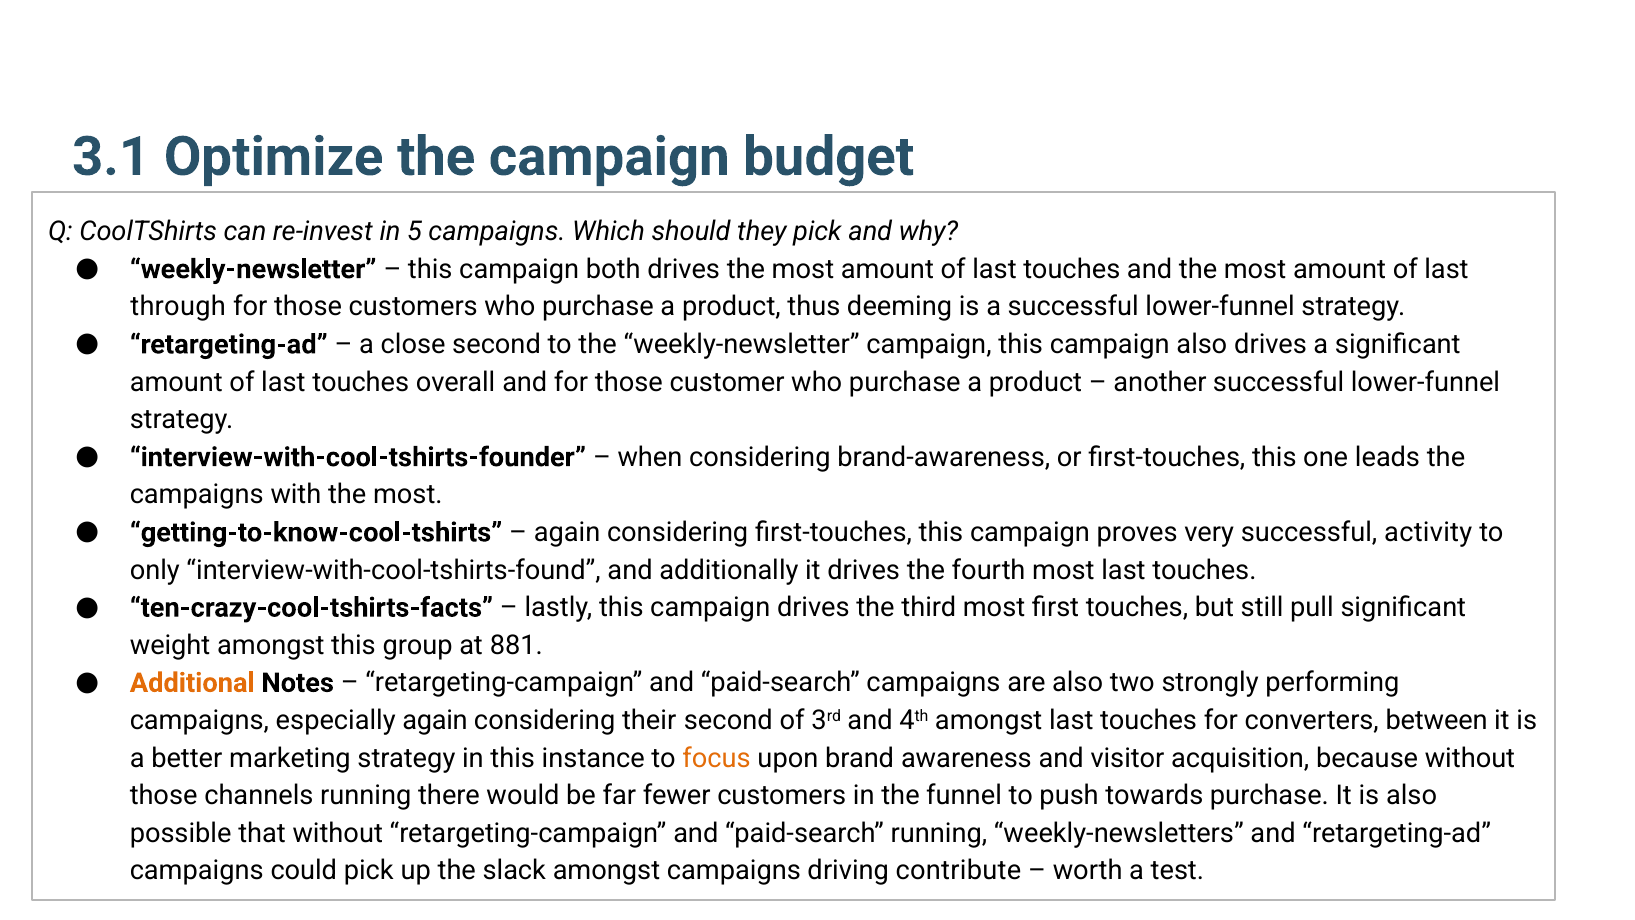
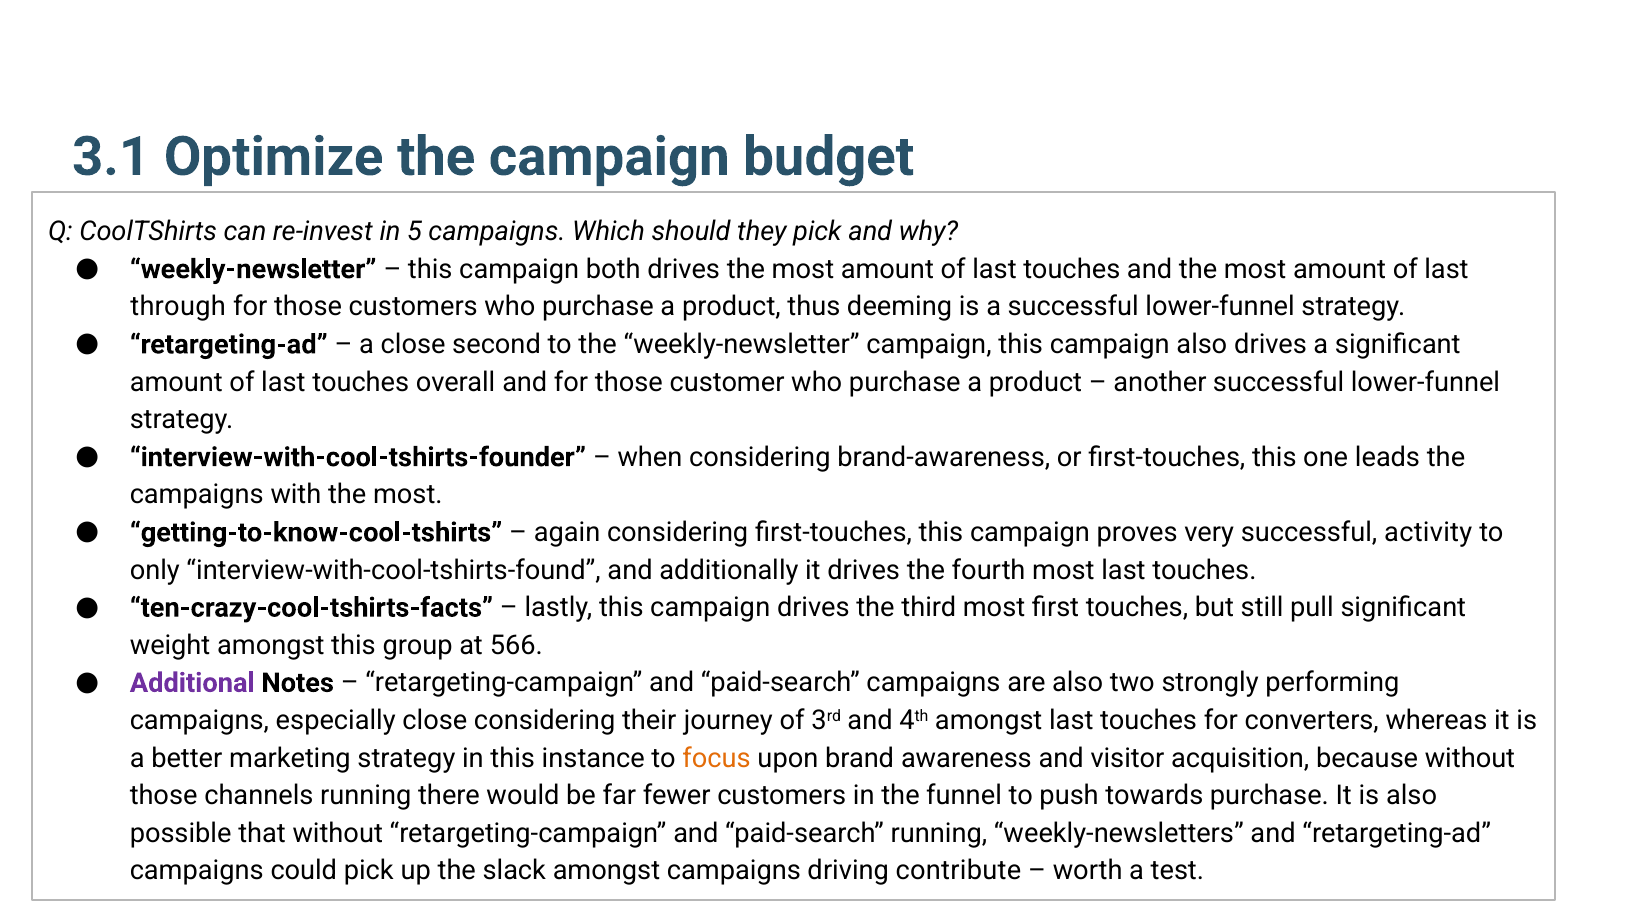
881: 881 -> 566
Additional colour: orange -> purple
especially again: again -> close
their second: second -> journey
between: between -> whereas
